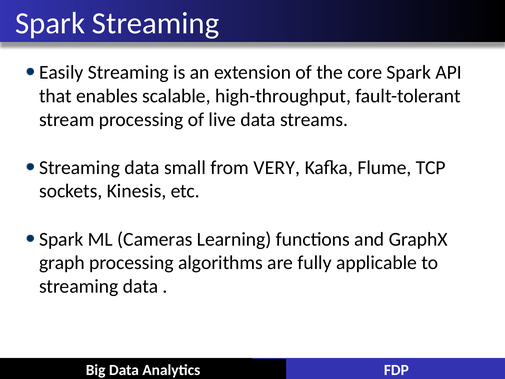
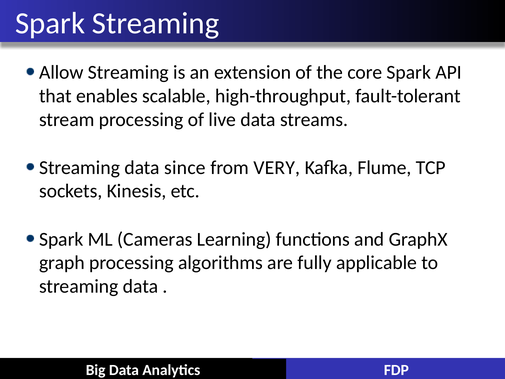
Easily: Easily -> Allow
small: small -> since
